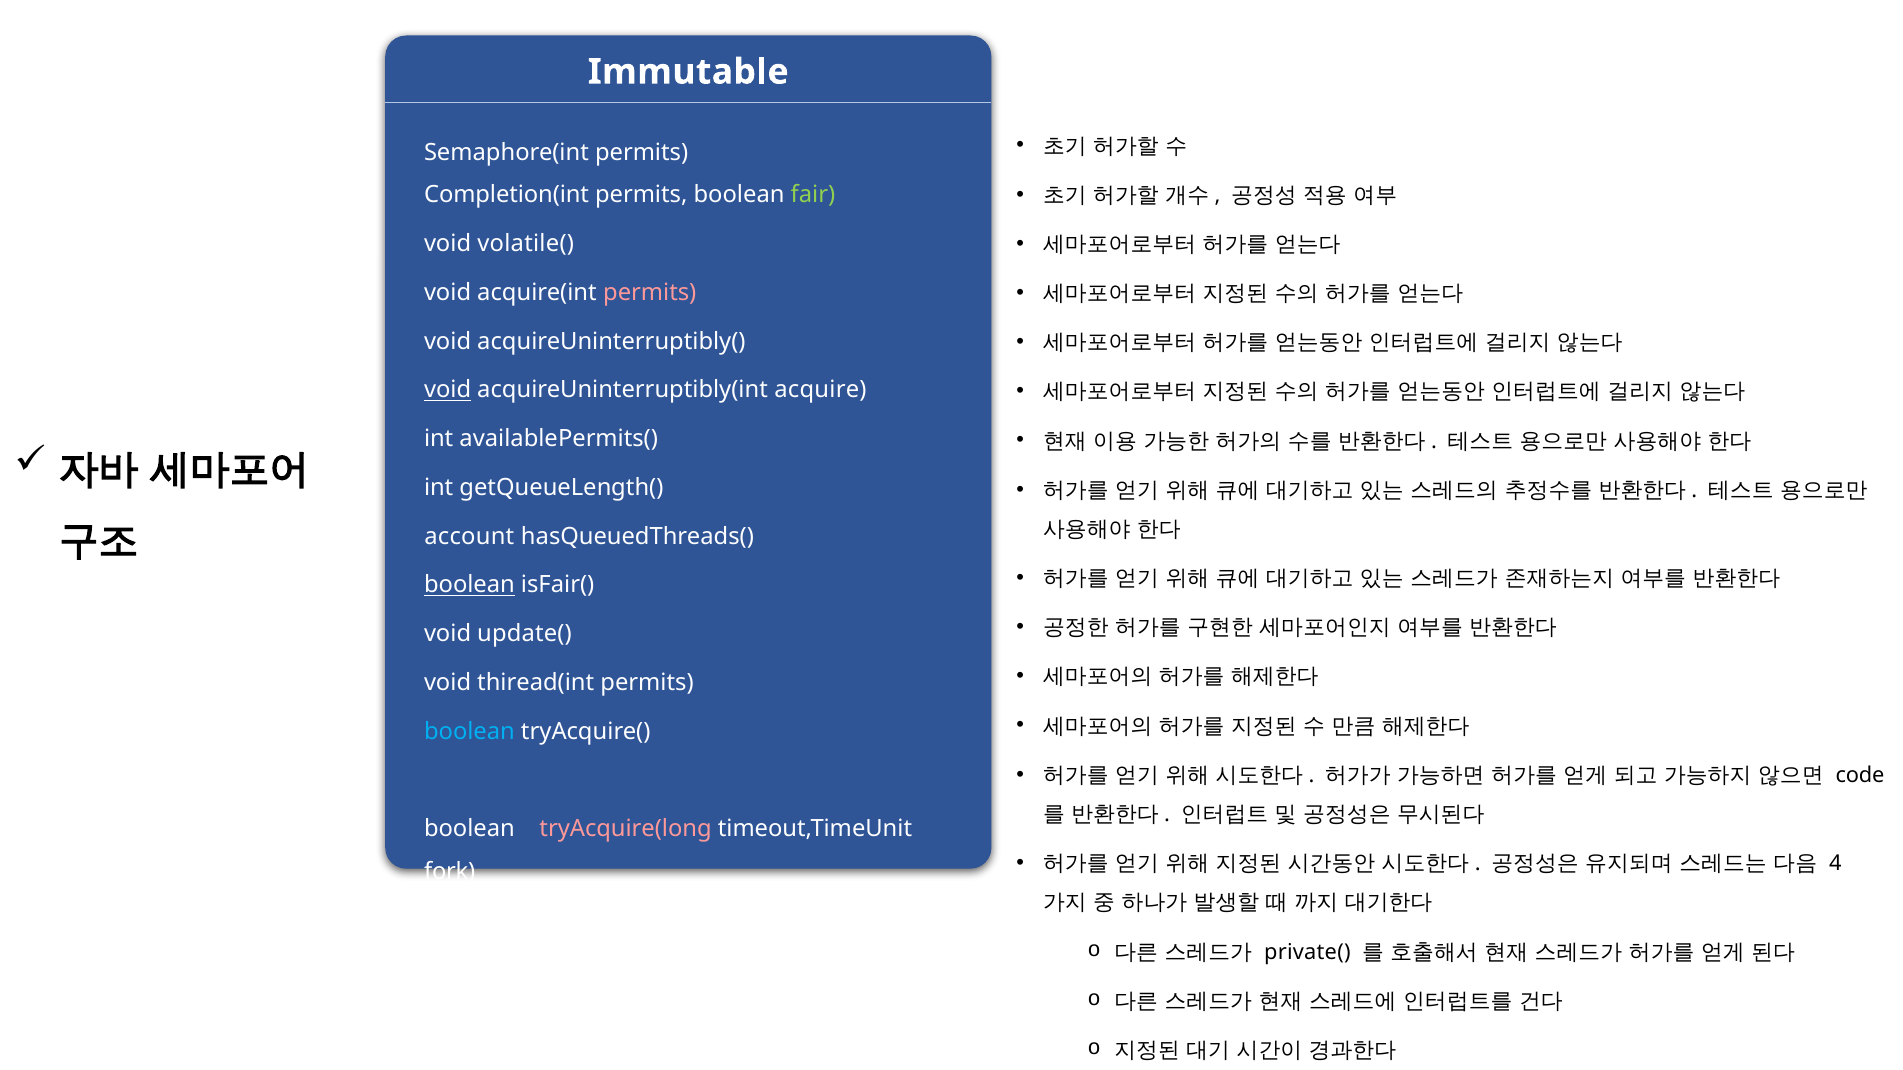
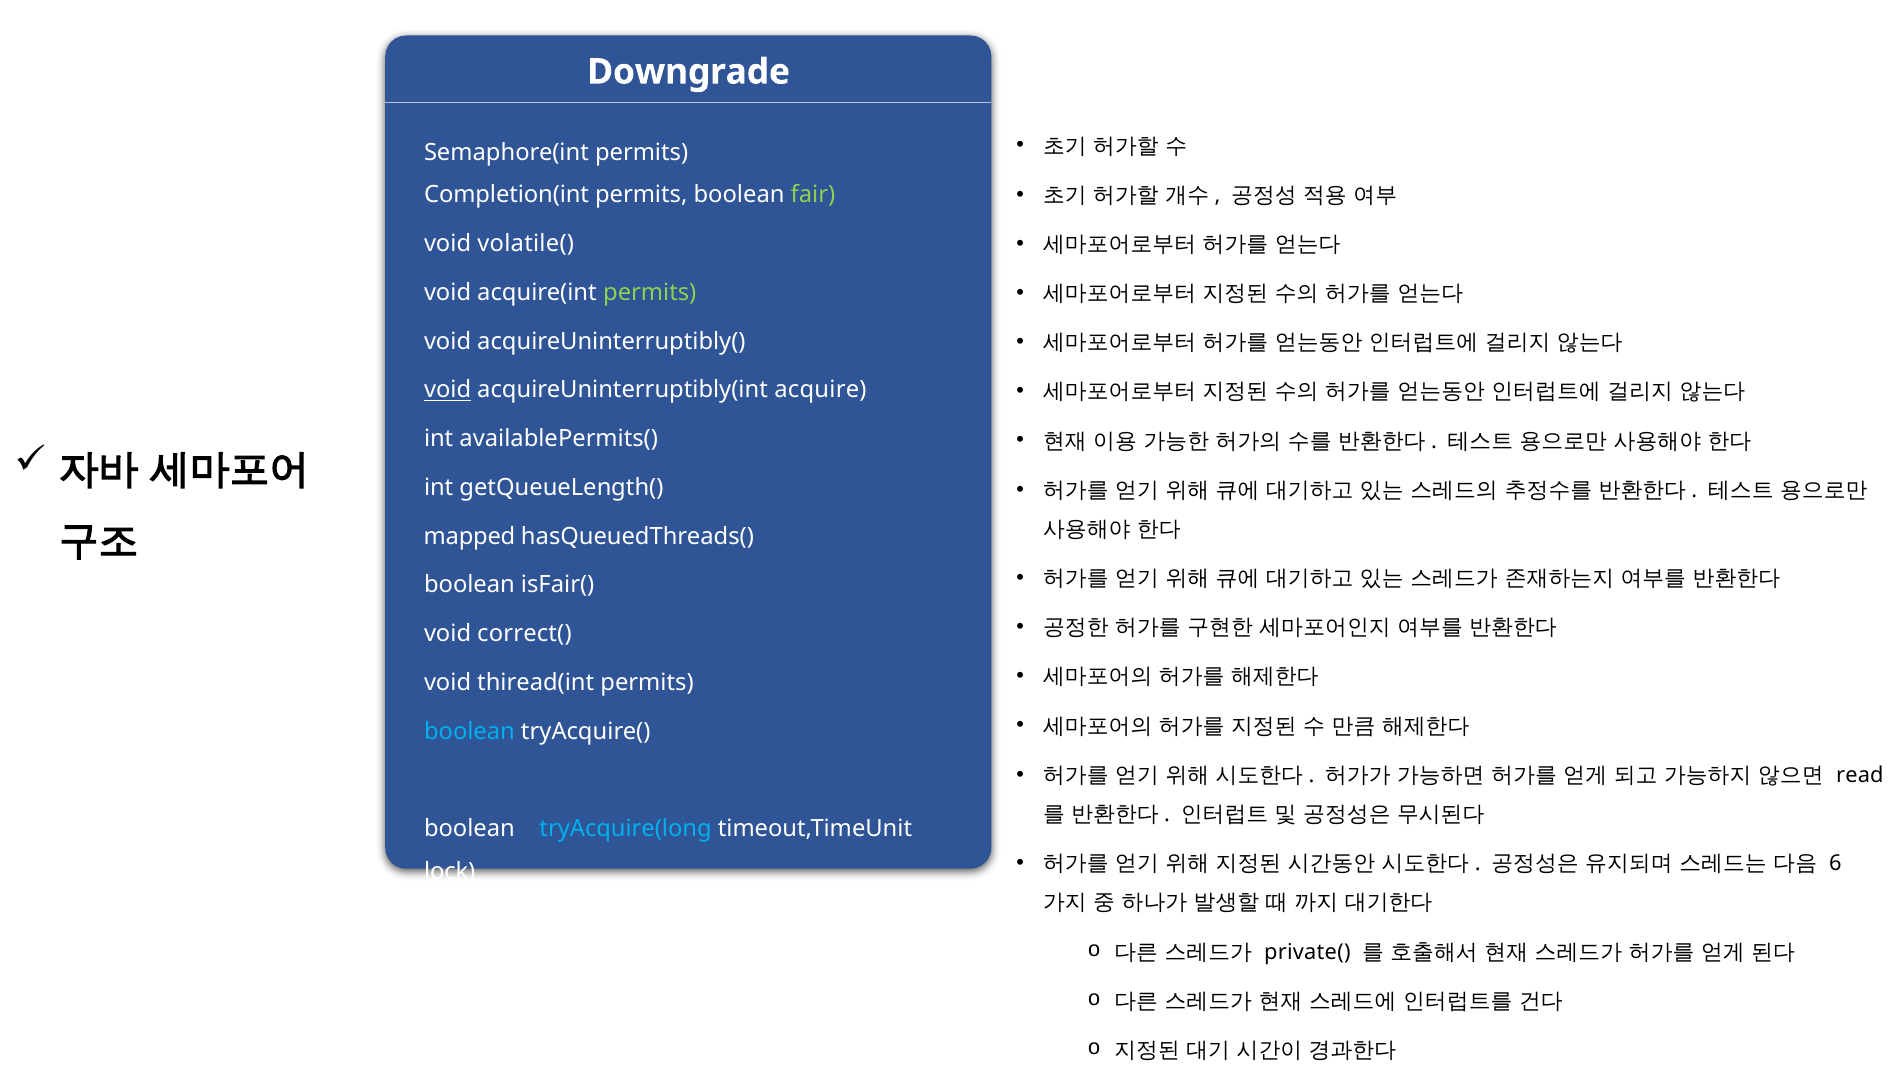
Immutable: Immutable -> Downgrade
permits at (650, 293) colour: pink -> light green
account: account -> mapped
boolean at (469, 585) underline: present -> none
update(: update( -> correct(
code: code -> read
tryAcquire(long colour: pink -> light blue
4: 4 -> 6
fork: fork -> lock
